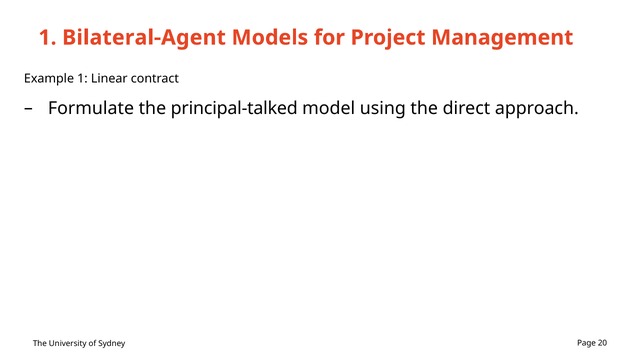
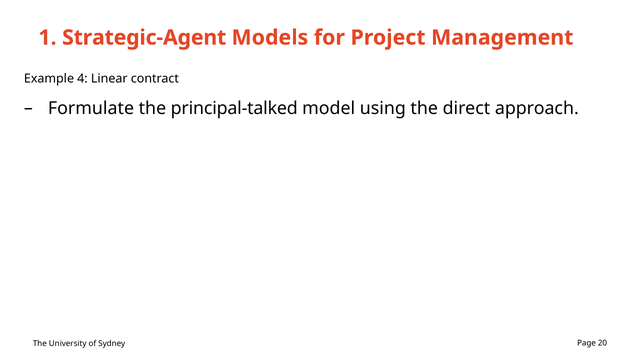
Bilateral-Agent: Bilateral-Agent -> Strategic-Agent
Example 1: 1 -> 4
